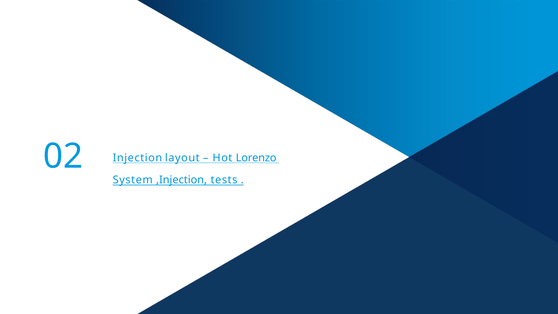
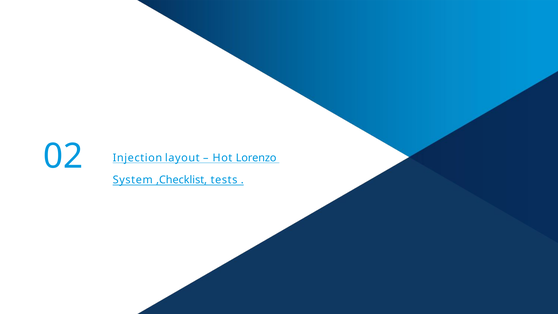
,Injection: ,Injection -> ,Checklist
